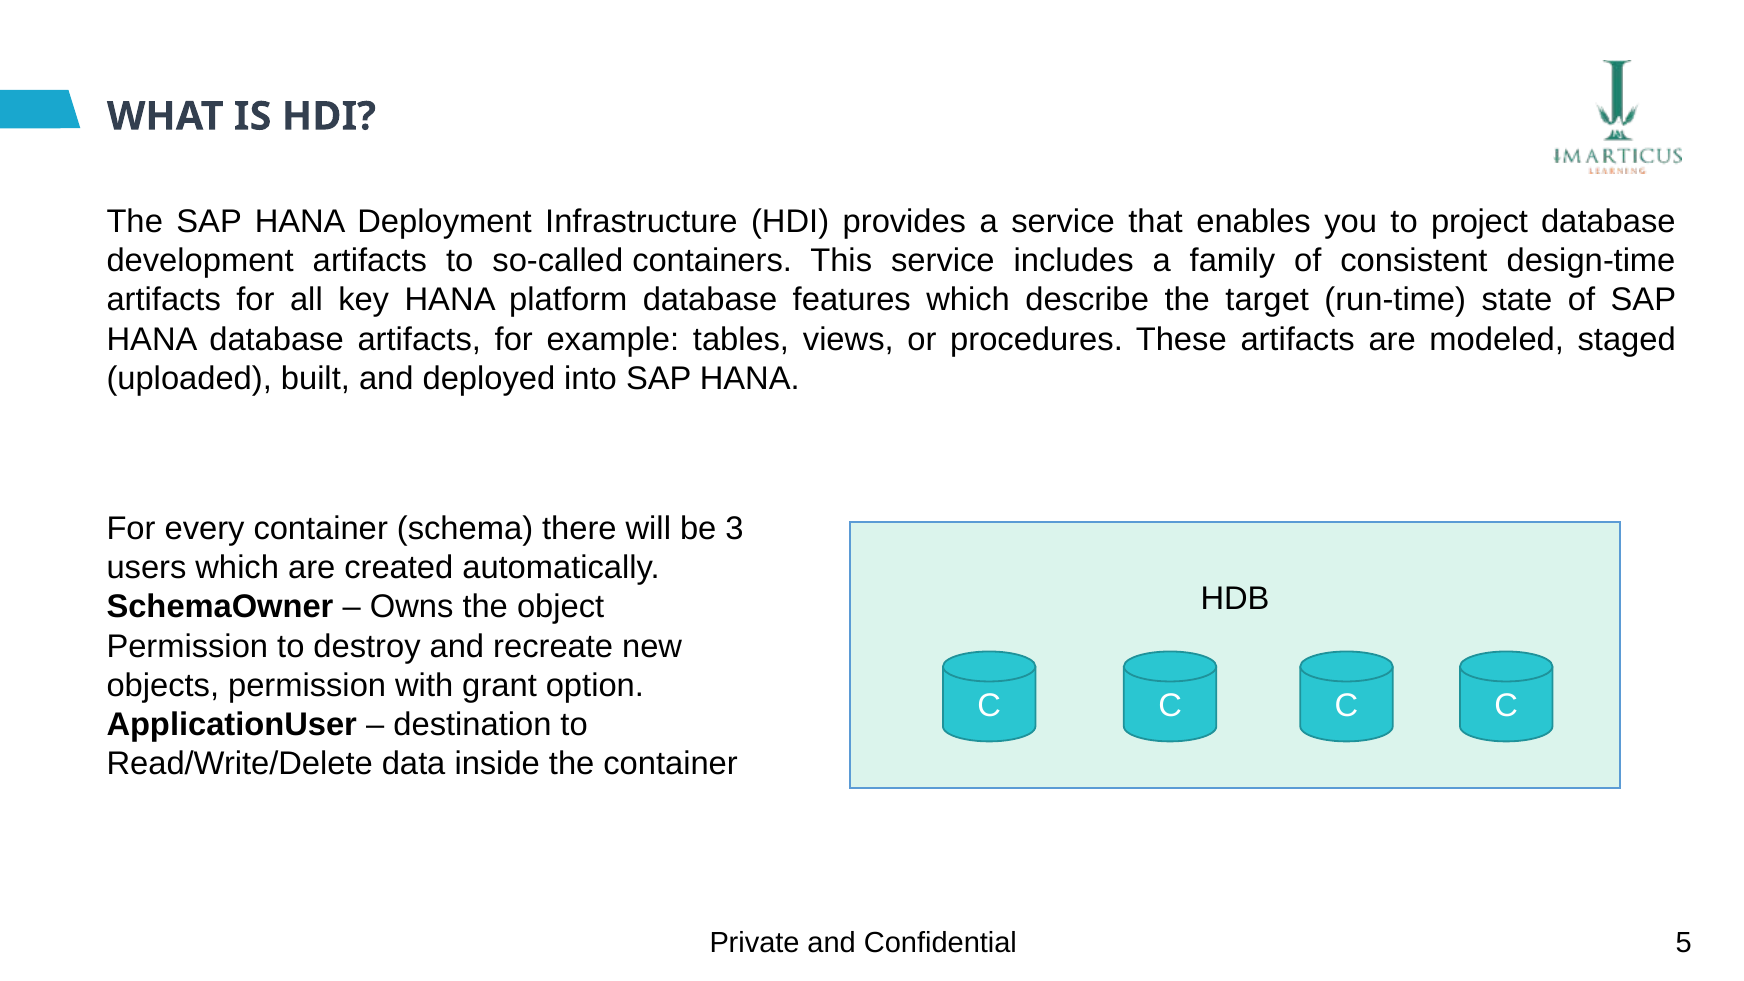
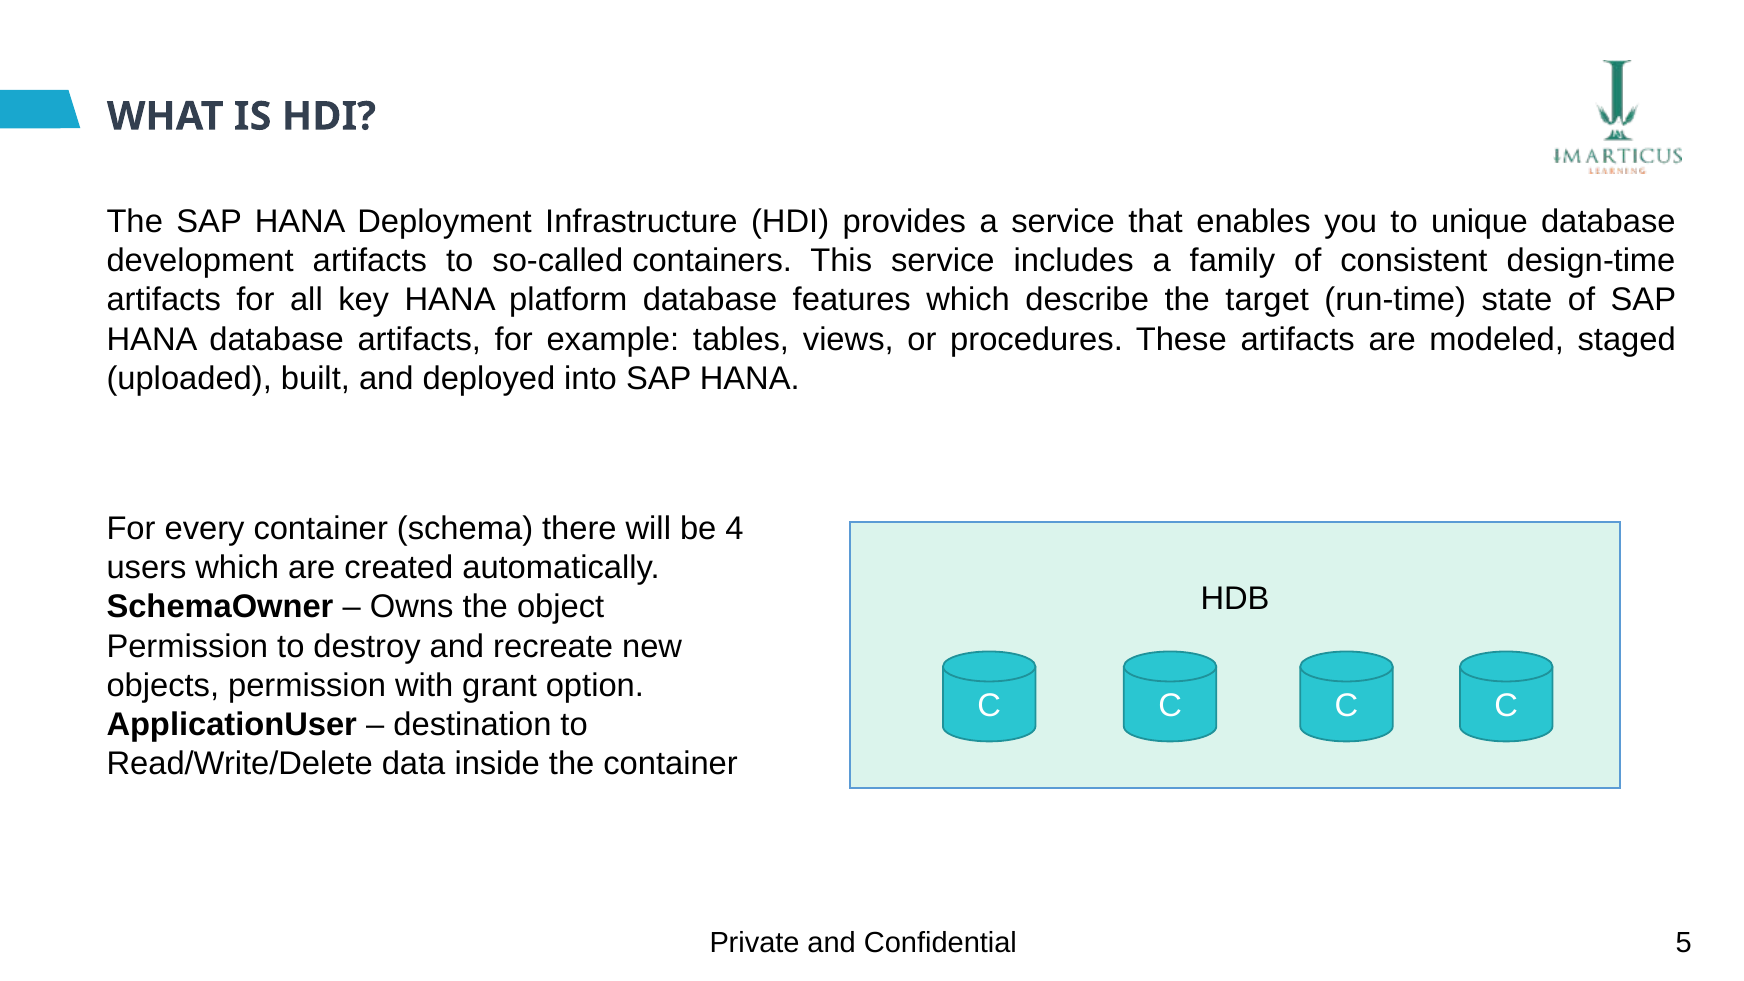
project: project -> unique
3: 3 -> 4
